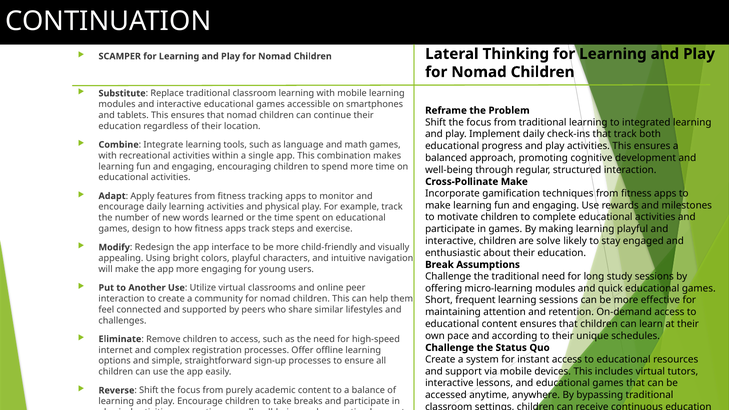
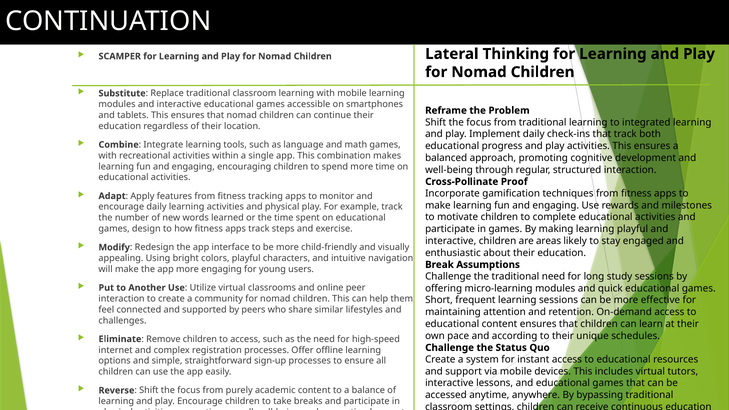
Cross-Pollinate Make: Make -> Proof
solve: solve -> areas
